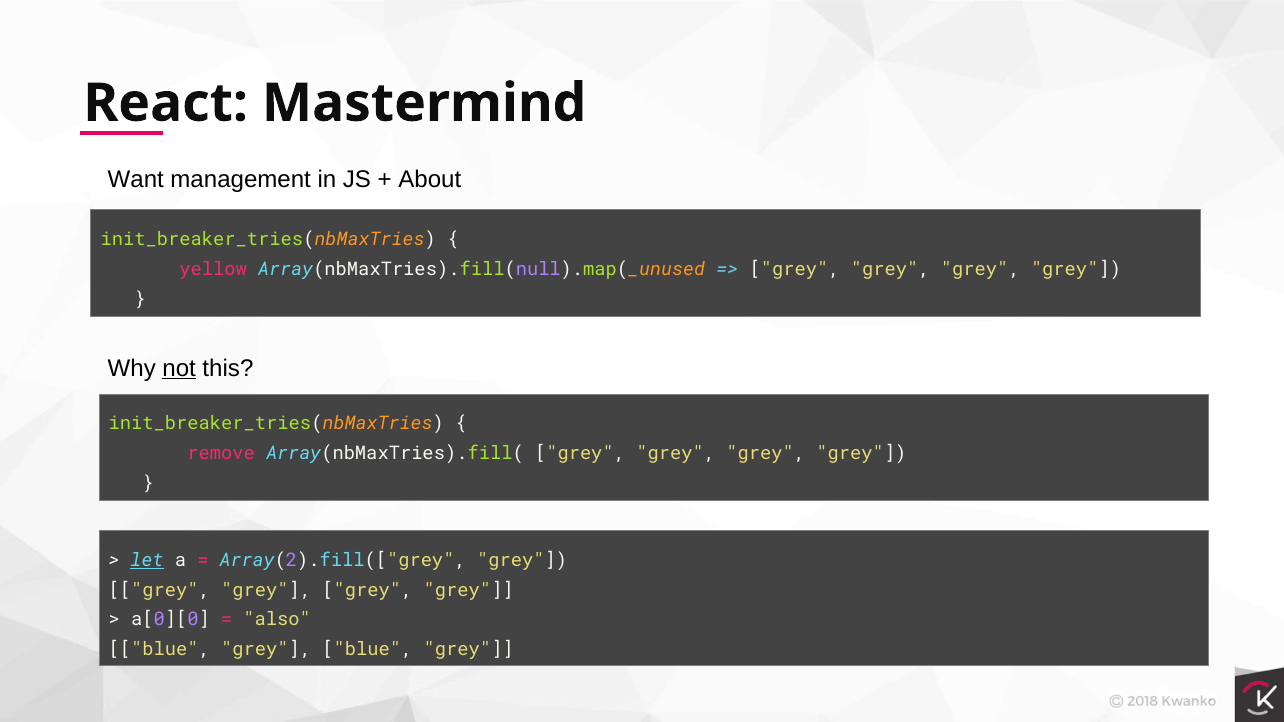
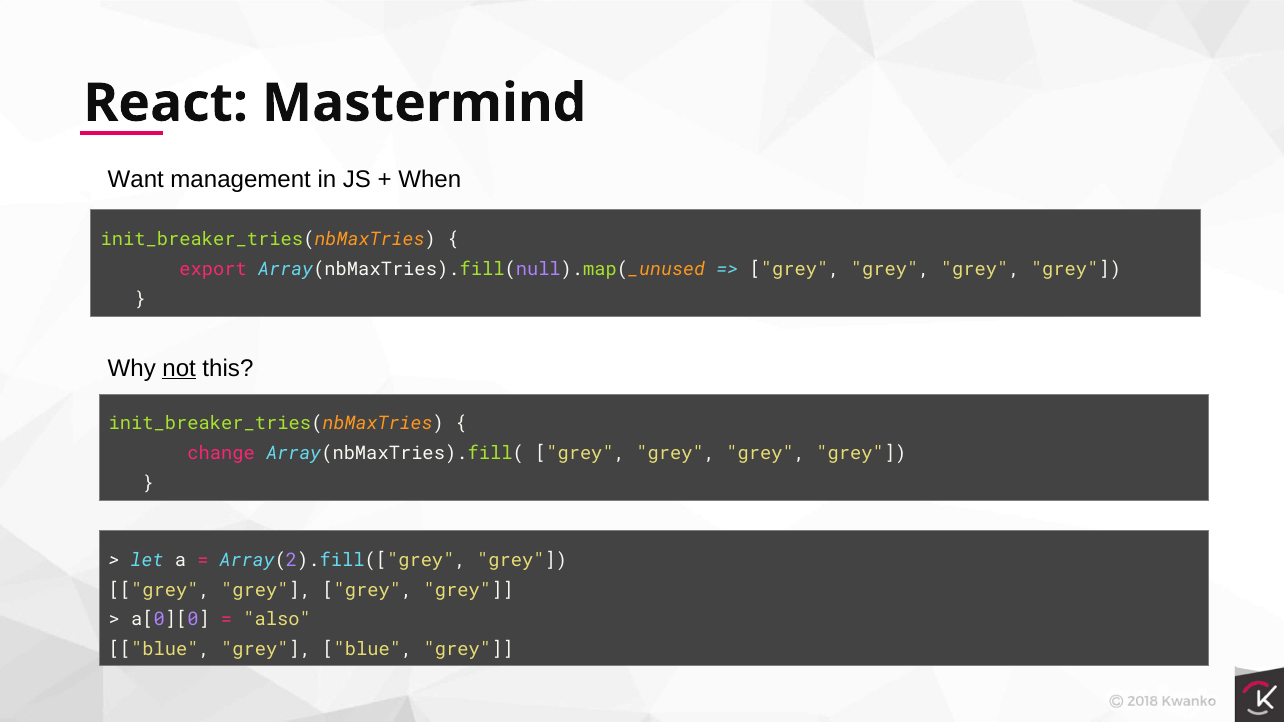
About: About -> When
yellow: yellow -> export
remove: remove -> change
let underline: present -> none
